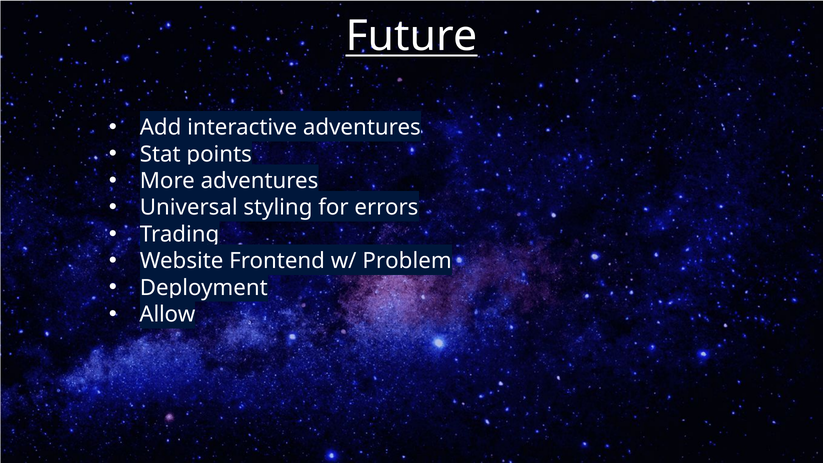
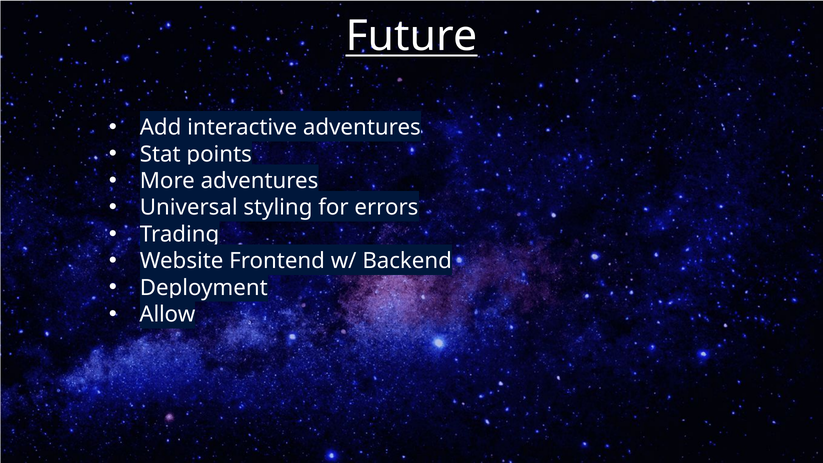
Problem: Problem -> Backend
